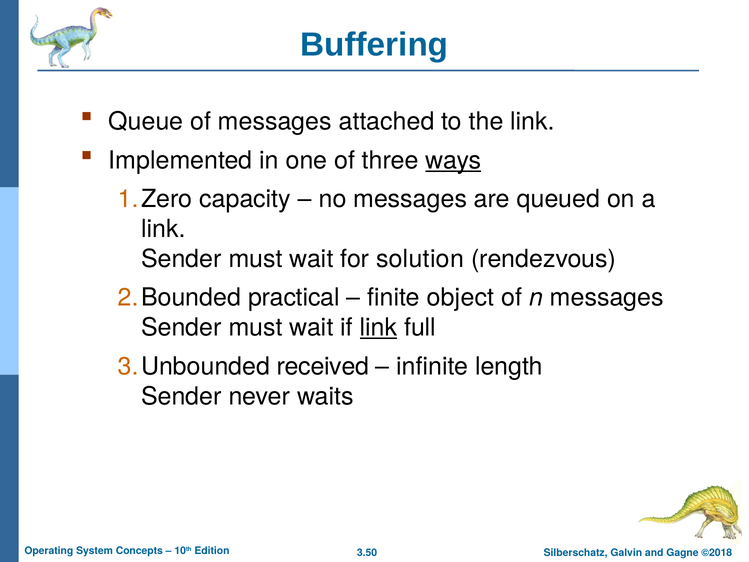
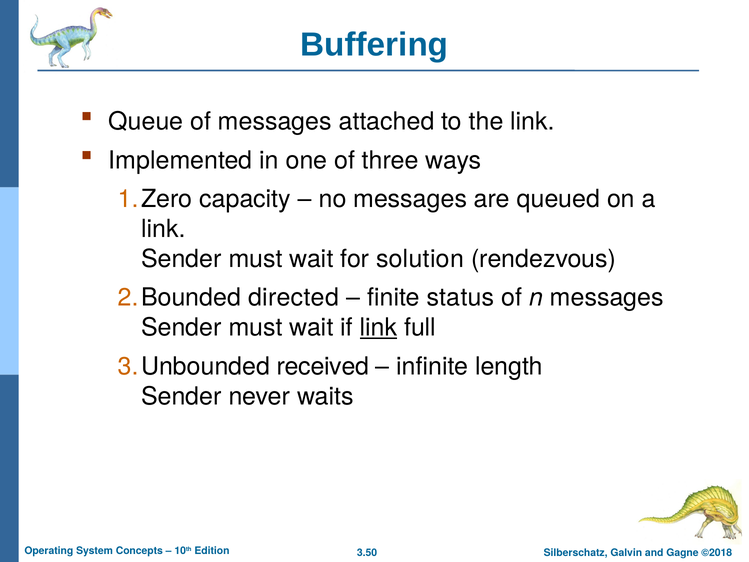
ways underline: present -> none
practical: practical -> directed
object: object -> status
